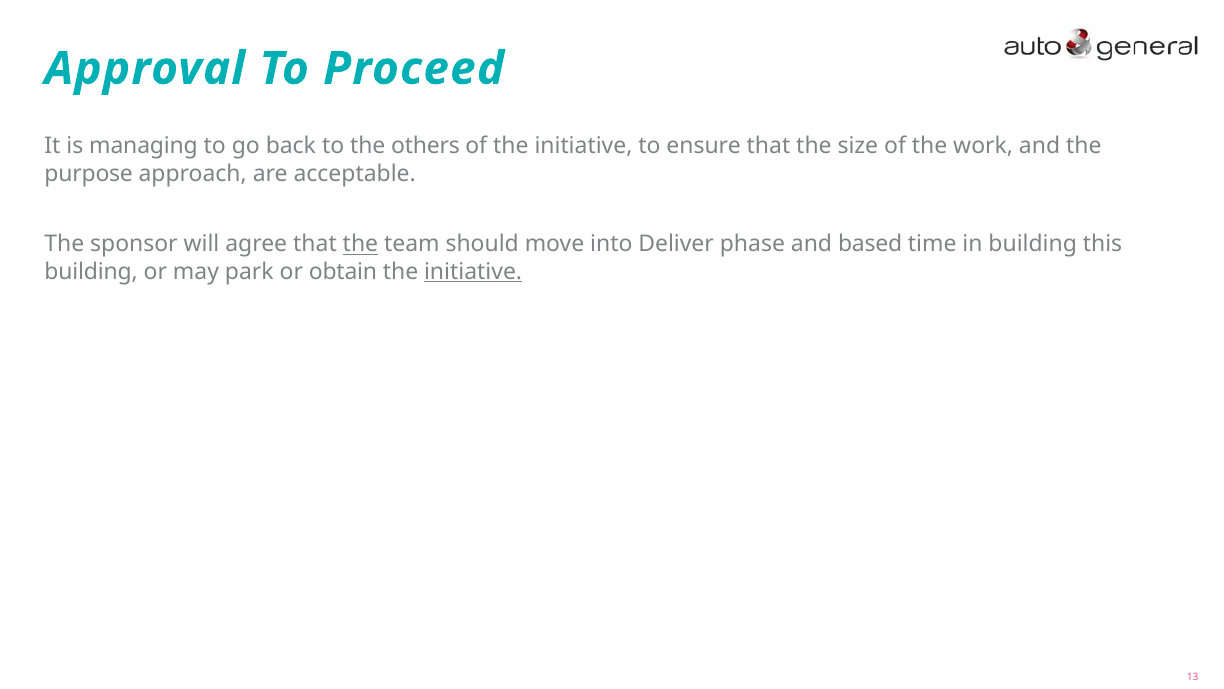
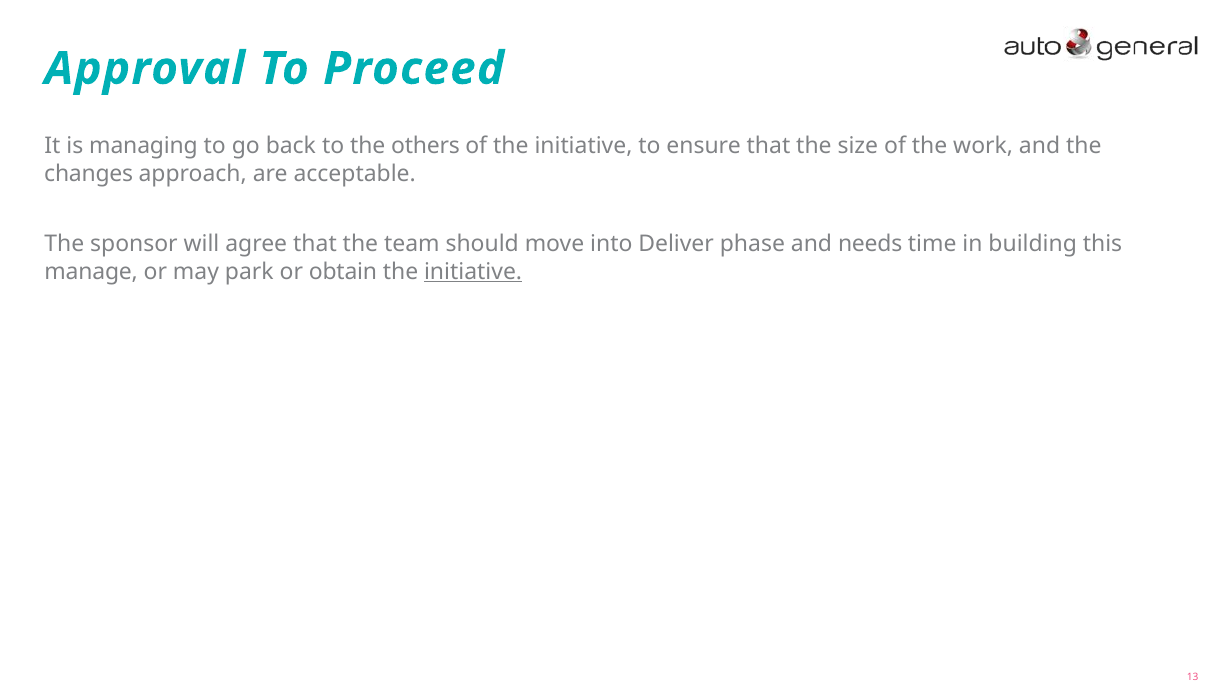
purpose: purpose -> changes
the at (360, 244) underline: present -> none
based: based -> needs
building at (91, 272): building -> manage
